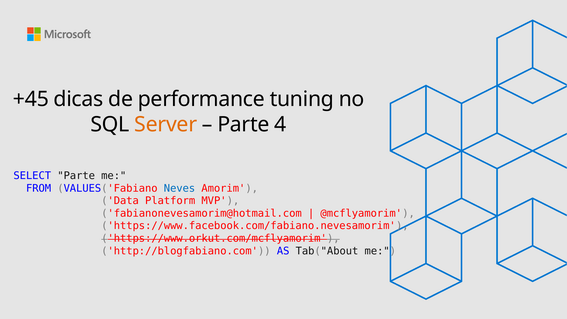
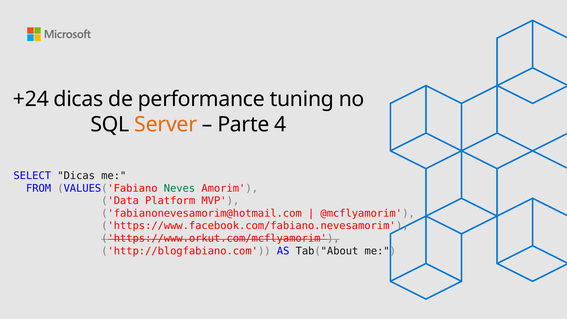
+45: +45 -> +24
SELECT Parte: Parte -> Dicas
Neves colour: blue -> green
